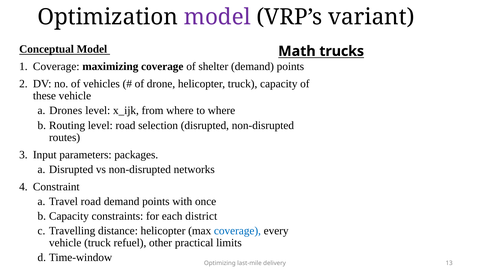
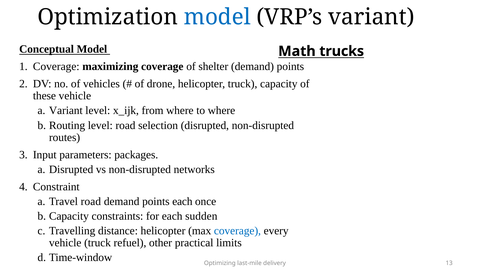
model at (217, 17) colour: purple -> blue
Drones at (66, 110): Drones -> Variant
points with: with -> each
district: district -> sudden
